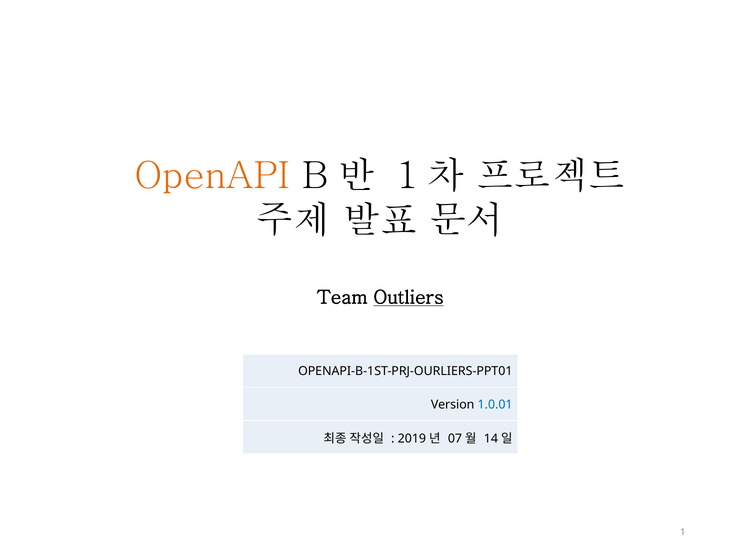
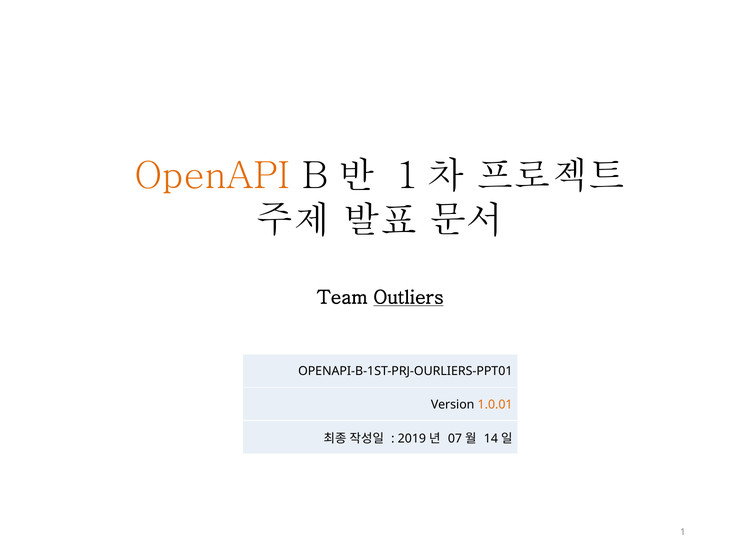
1.0.01 colour: blue -> orange
